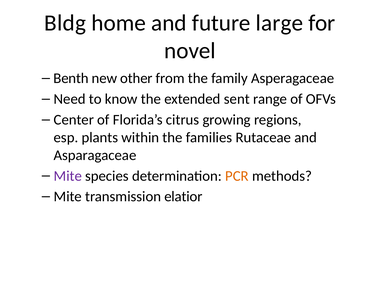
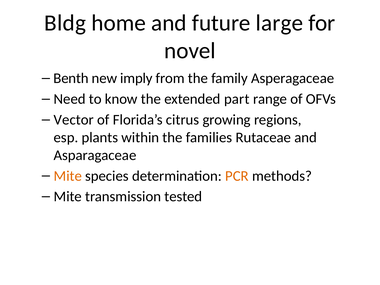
other: other -> imply
sent: sent -> part
Center: Center -> Vector
Mite at (68, 176) colour: purple -> orange
elatior: elatior -> tested
